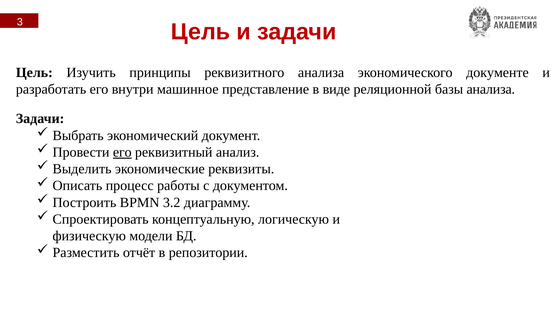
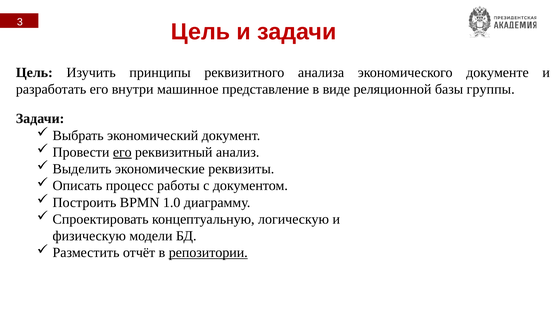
базы анализа: анализа -> группы
3.2: 3.2 -> 1.0
репозитории underline: none -> present
